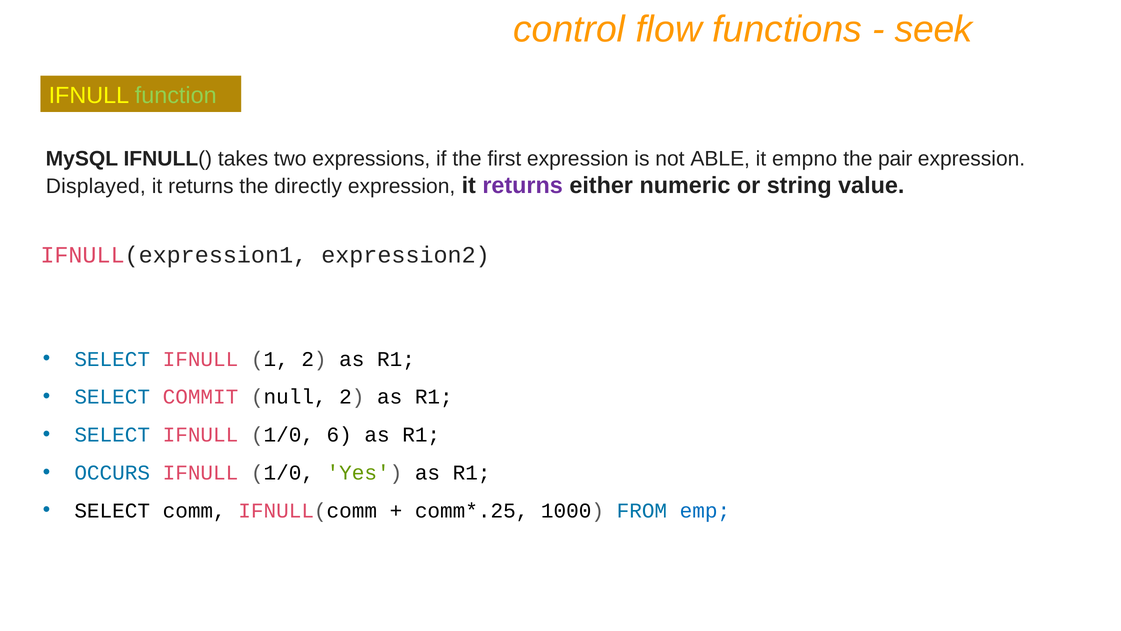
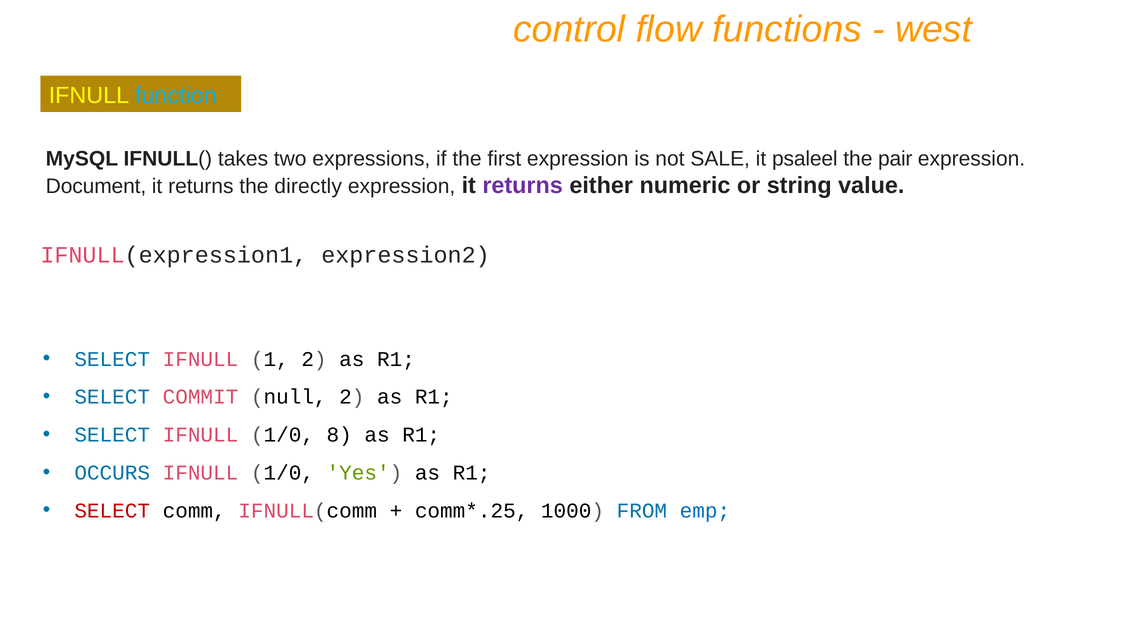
seek: seek -> west
function colour: light green -> light blue
ABLE: ABLE -> SALE
empno: empno -> psaleel
Displayed: Displayed -> Document
6: 6 -> 8
SELECT at (112, 510) colour: black -> red
